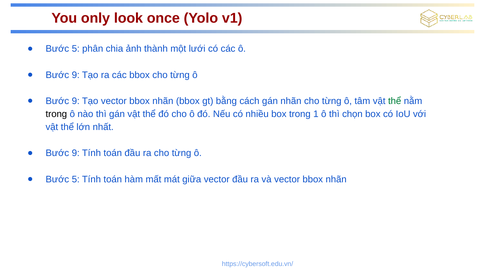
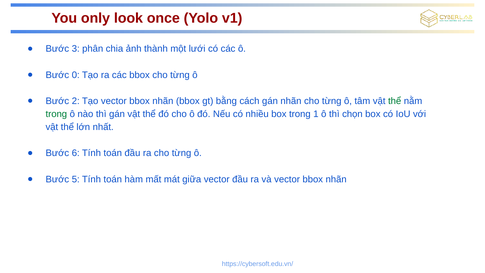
5 at (76, 49): 5 -> 3
9 at (76, 75): 9 -> 0
9 at (76, 101): 9 -> 2
trong at (56, 114) colour: black -> green
9 at (76, 153): 9 -> 6
